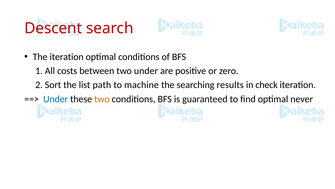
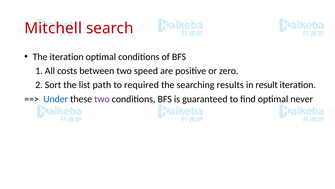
Descent: Descent -> Mitchell
two under: under -> speed
machine: machine -> required
check: check -> result
two at (102, 99) colour: orange -> purple
